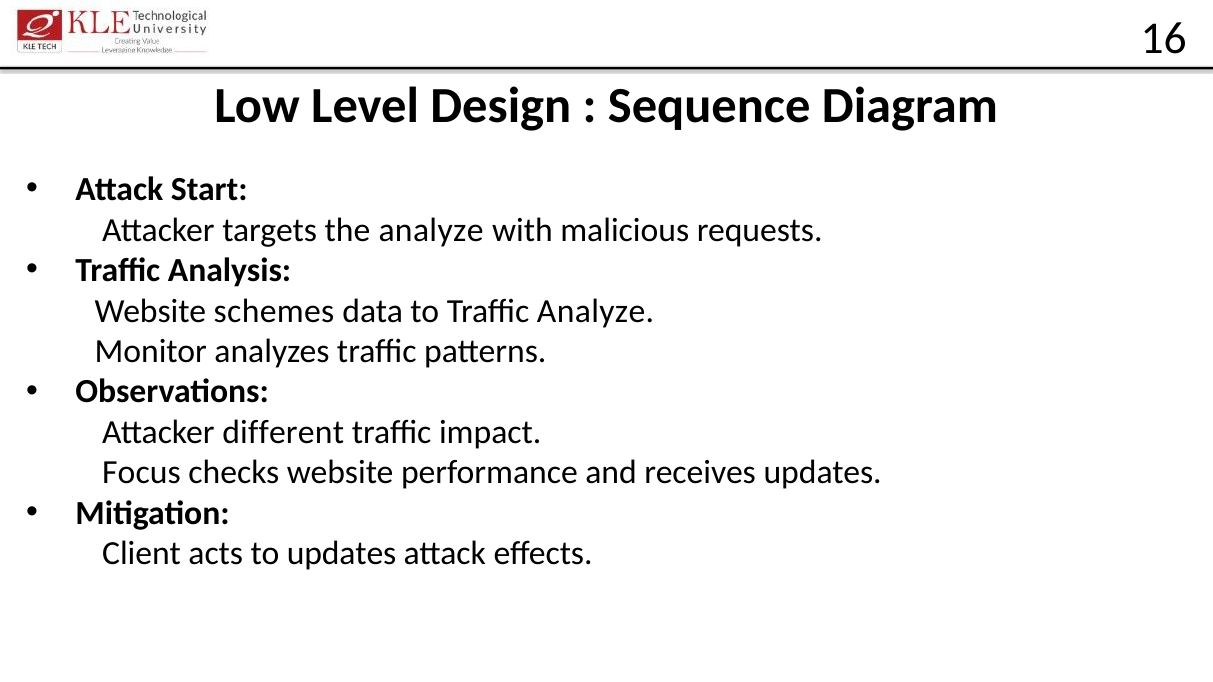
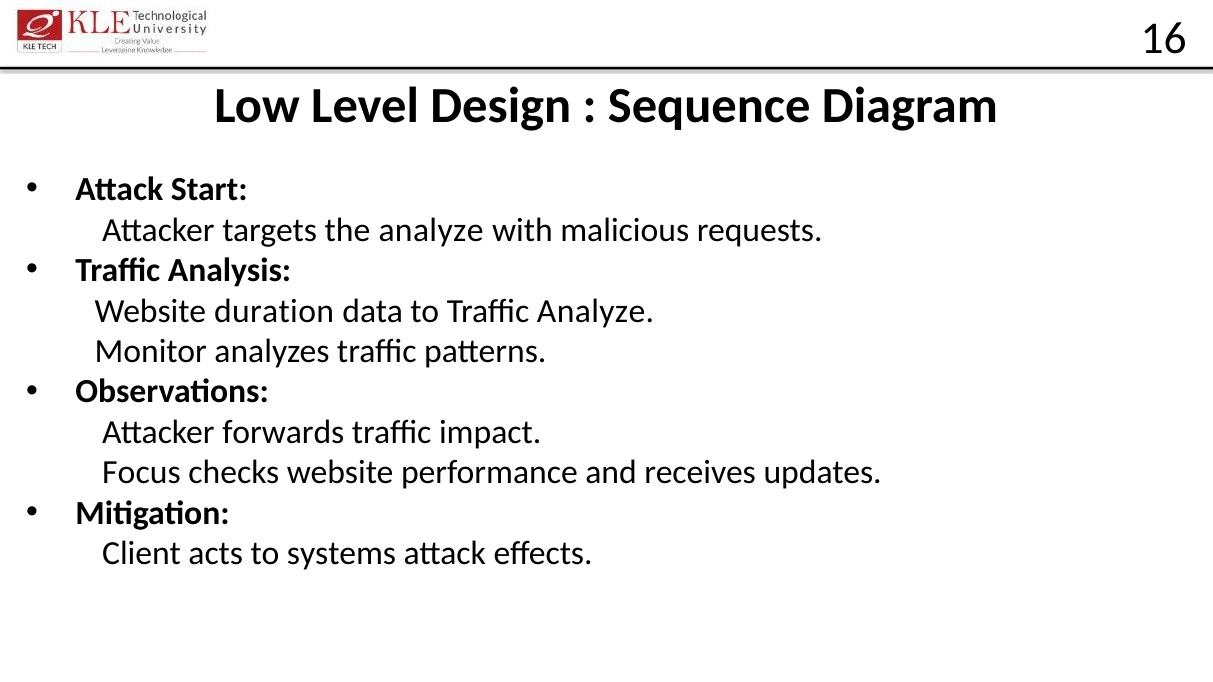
schemes: schemes -> duration
different: different -> forwards
to updates: updates -> systems
